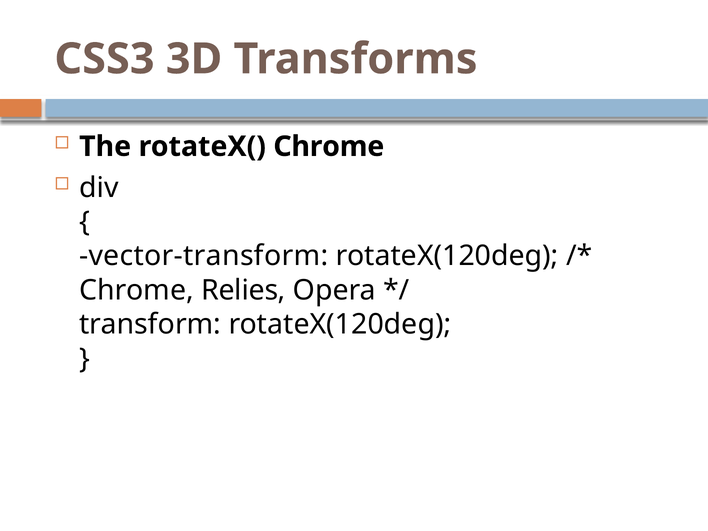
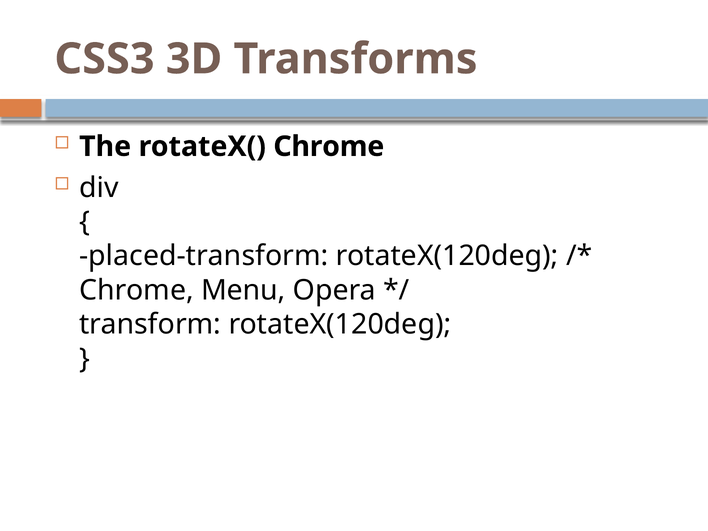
vector-transform: vector-transform -> placed-transform
Relies: Relies -> Menu
